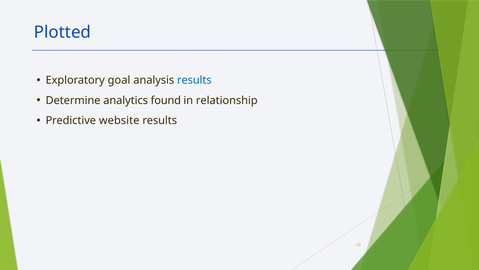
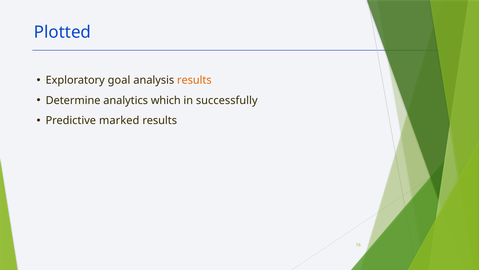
results at (194, 80) colour: blue -> orange
found: found -> which
relationship: relationship -> successfully
website: website -> marked
